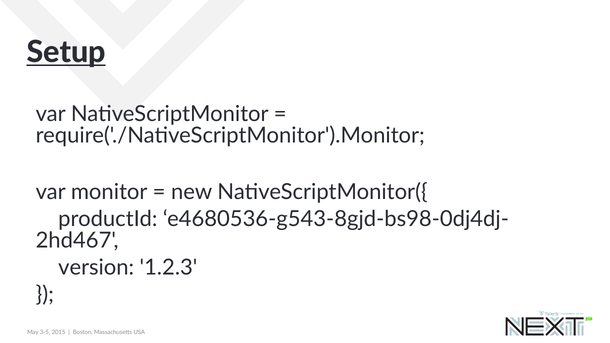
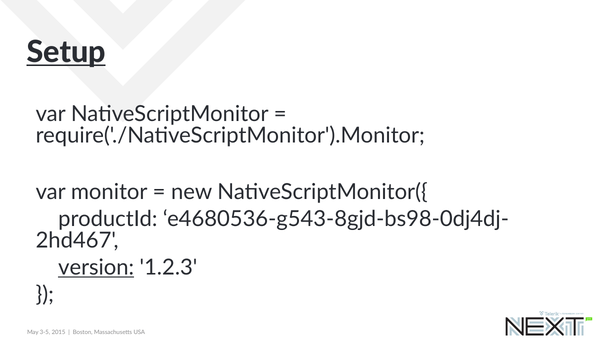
version underline: none -> present
